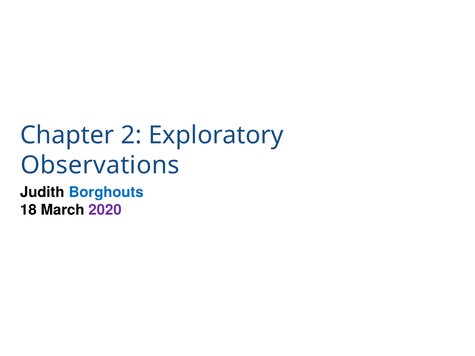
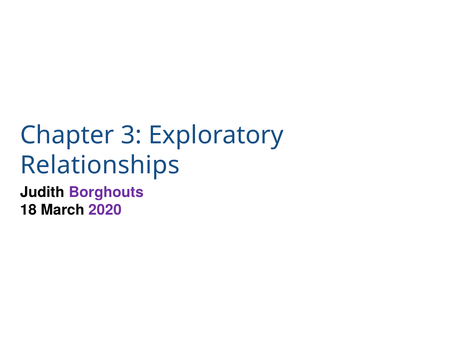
2: 2 -> 3
Observations: Observations -> Relationships
Borghouts colour: blue -> purple
